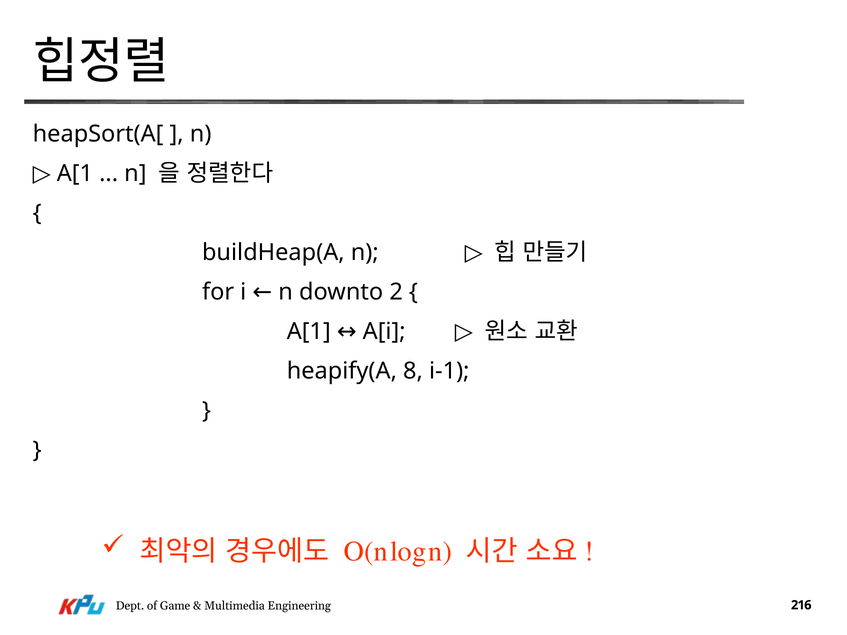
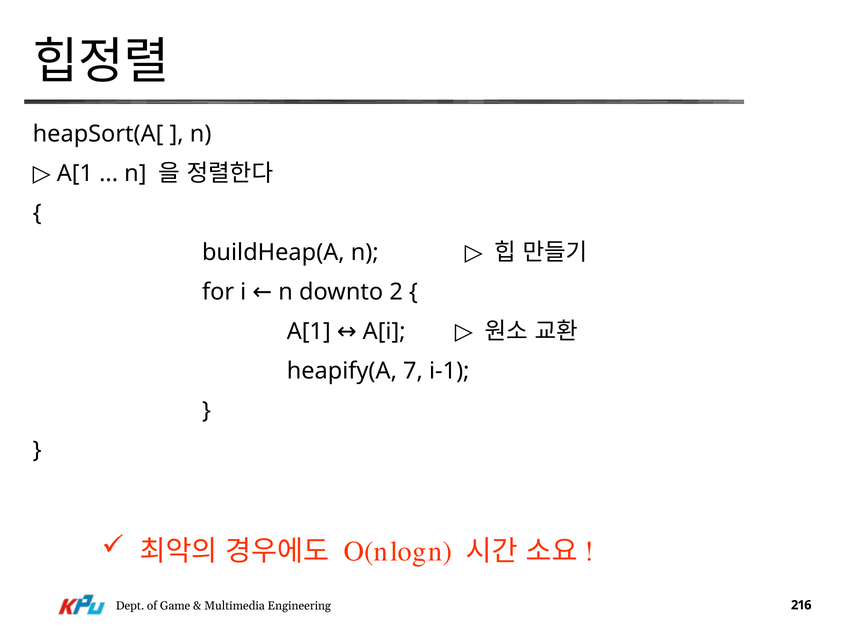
8: 8 -> 7
